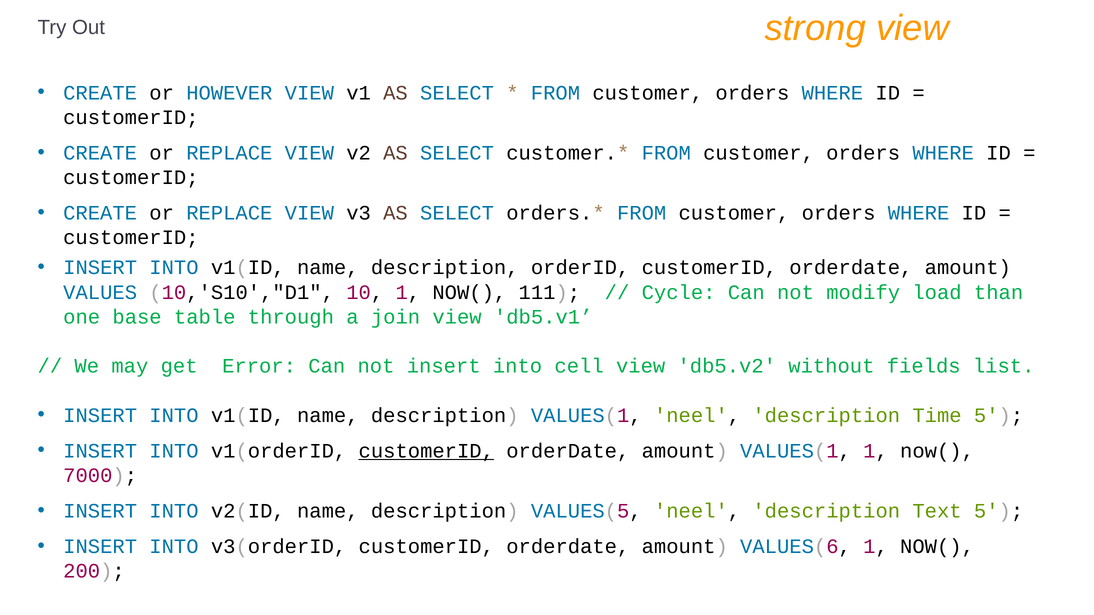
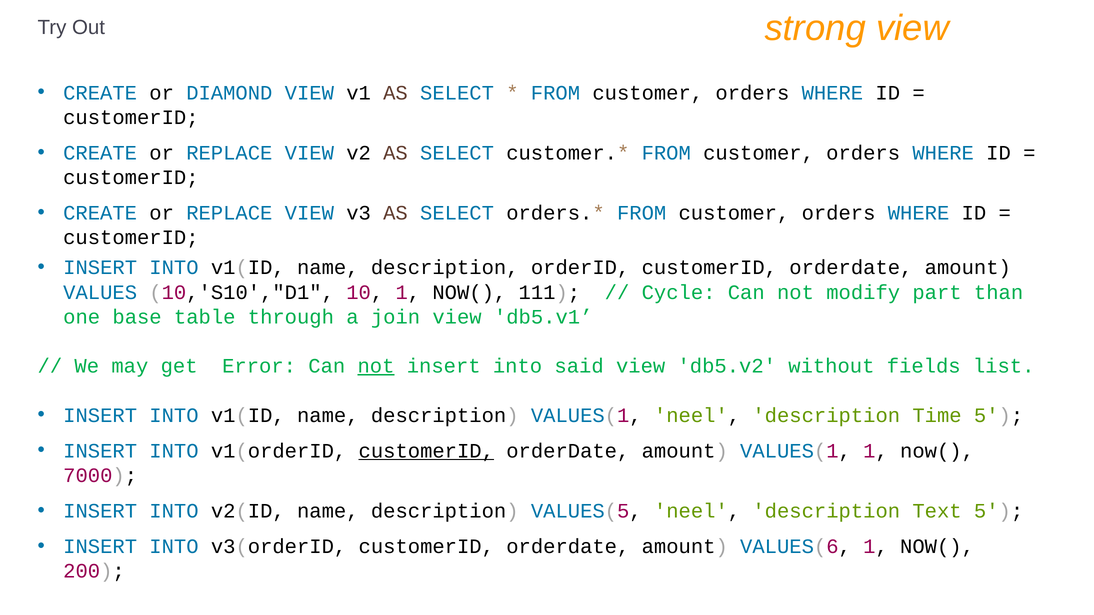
HOWEVER: HOWEVER -> DIAMOND
load: load -> part
not at (376, 366) underline: none -> present
cell: cell -> said
